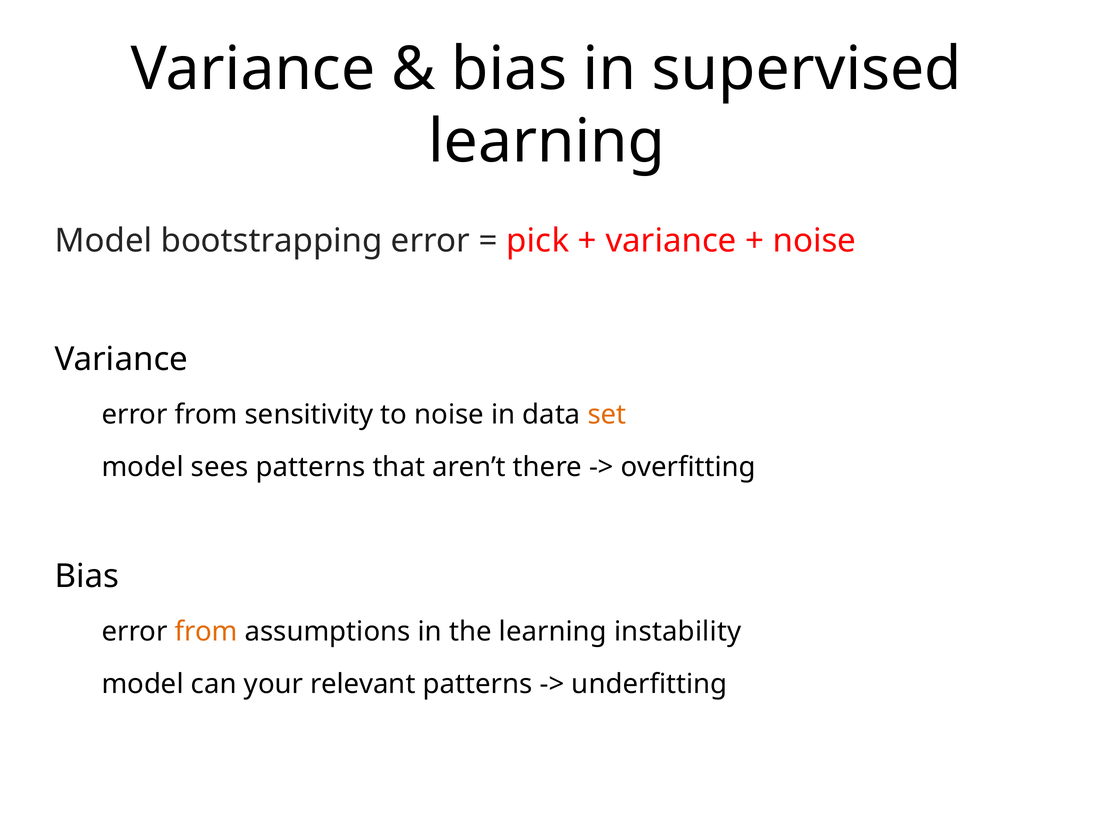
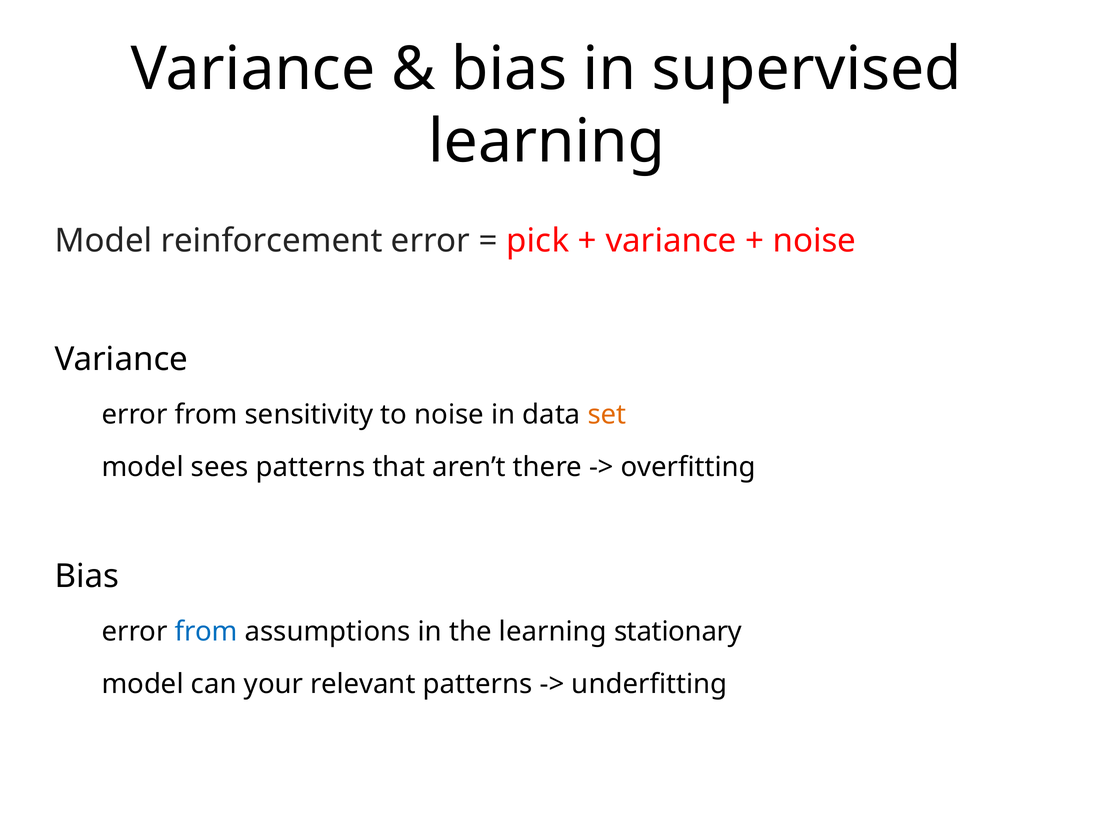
bootstrapping: bootstrapping -> reinforcement
from at (206, 632) colour: orange -> blue
instability: instability -> stationary
